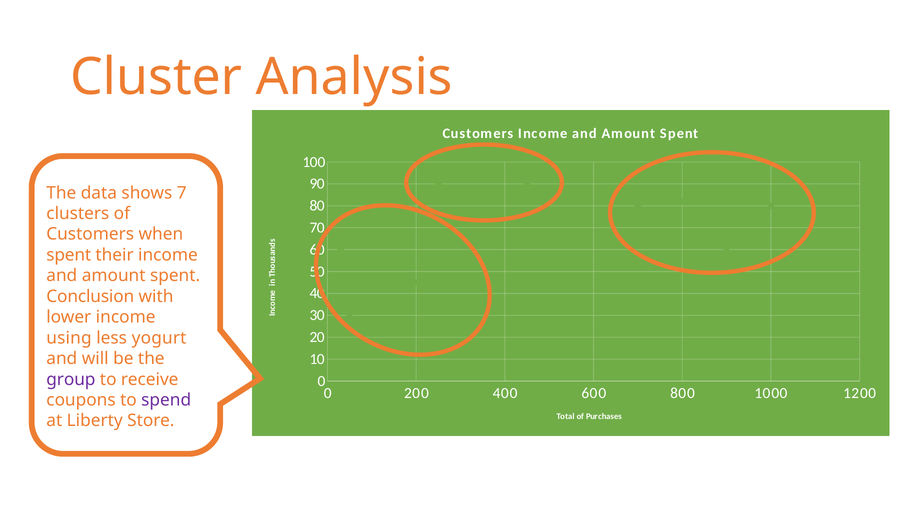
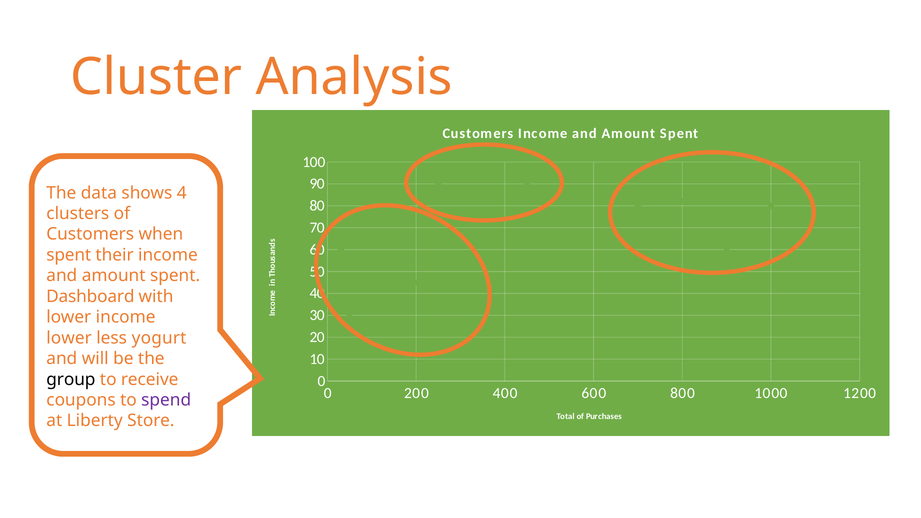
7: 7 -> 4
Conclusion: Conclusion -> Dashboard
using at (69, 338): using -> lower
group colour: purple -> black
